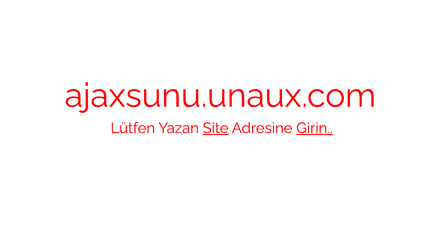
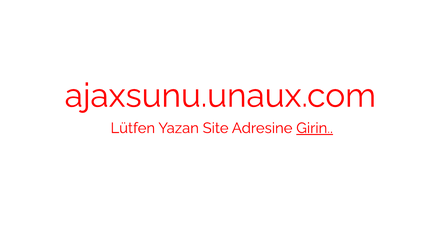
Site underline: present -> none
